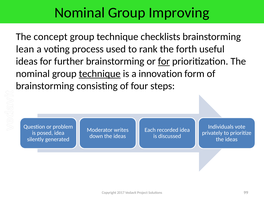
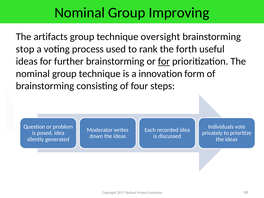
concept: concept -> artifacts
checklists: checklists -> oversight
lean: lean -> stop
technique at (100, 74) underline: present -> none
